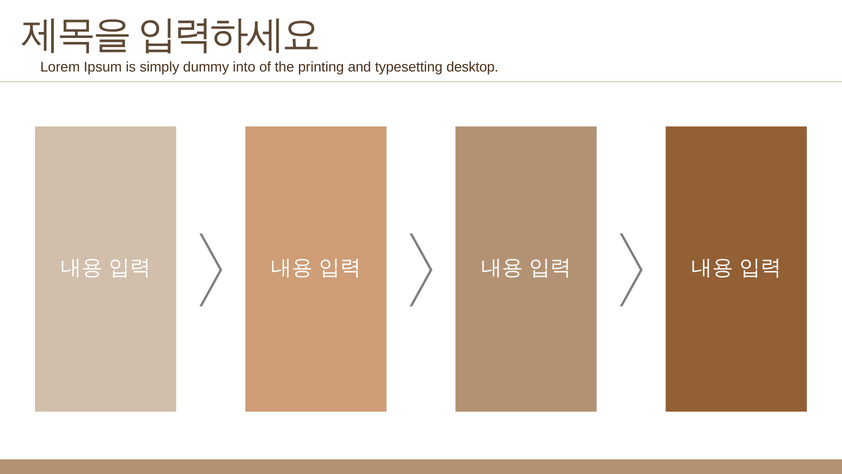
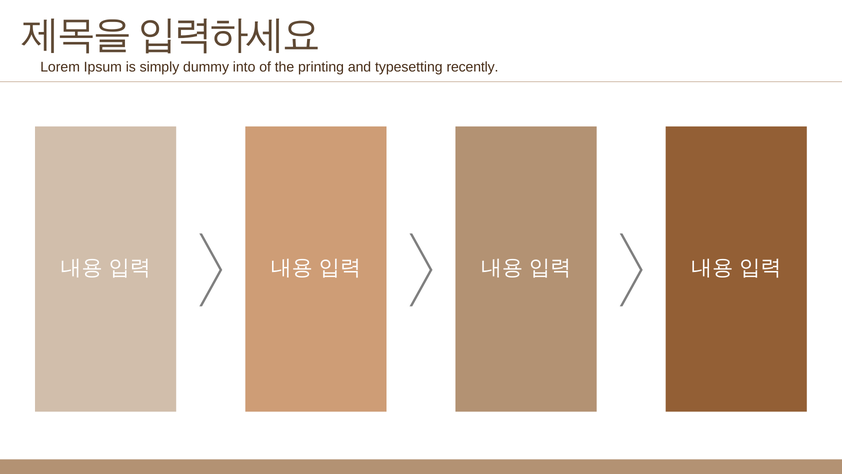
desktop: desktop -> recently
